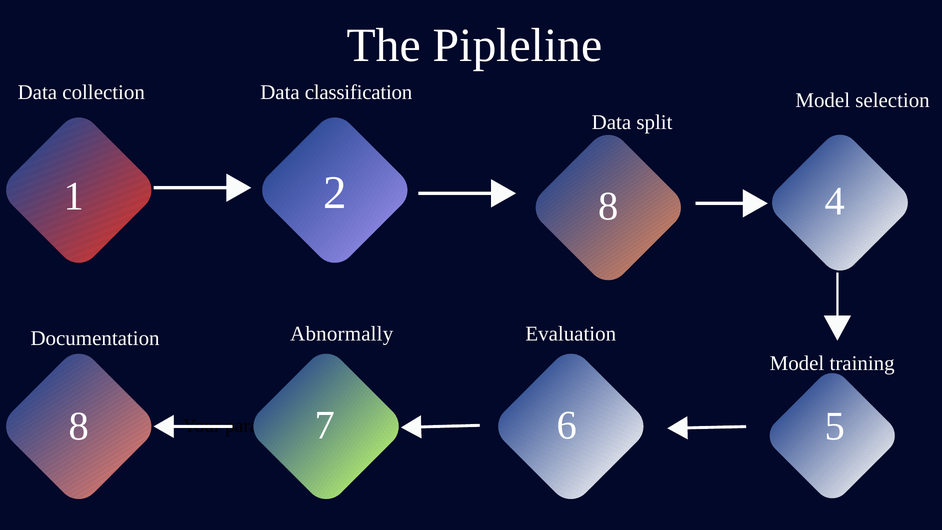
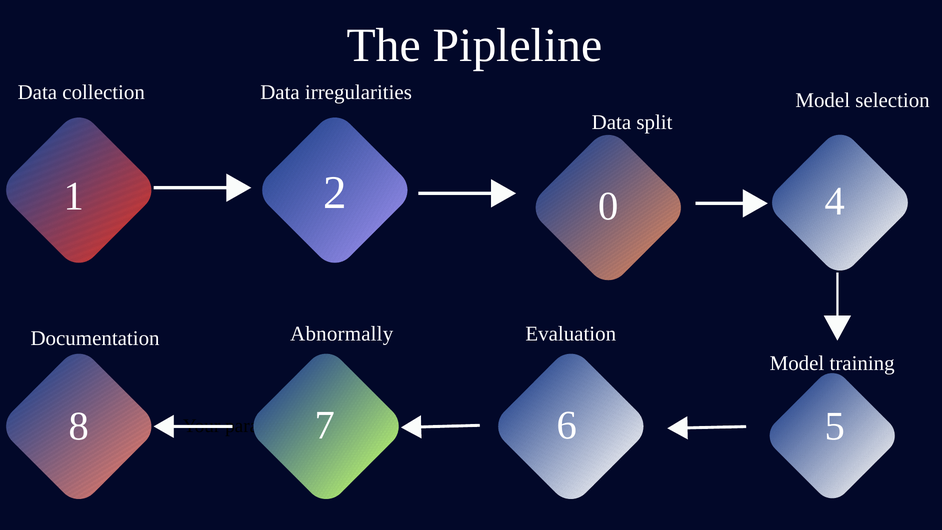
classification: classification -> irregularities
2 8: 8 -> 0
